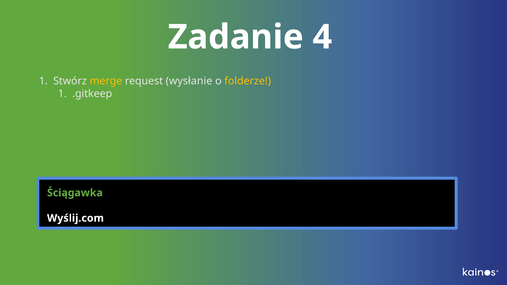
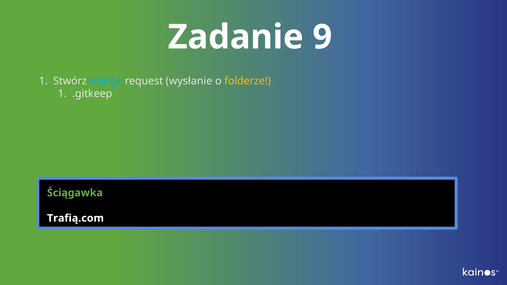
4: 4 -> 9
merge colour: yellow -> light blue
Wyślij.com: Wyślij.com -> Trafią.com
